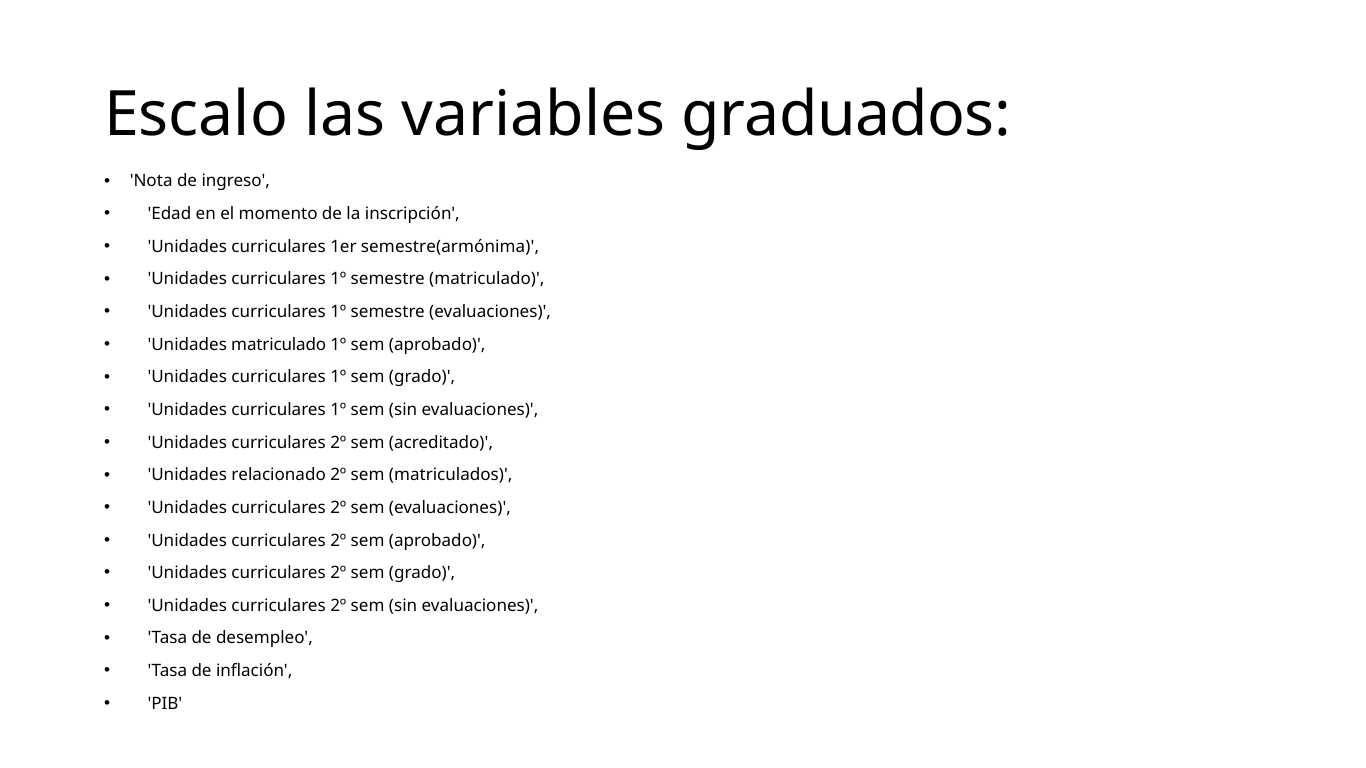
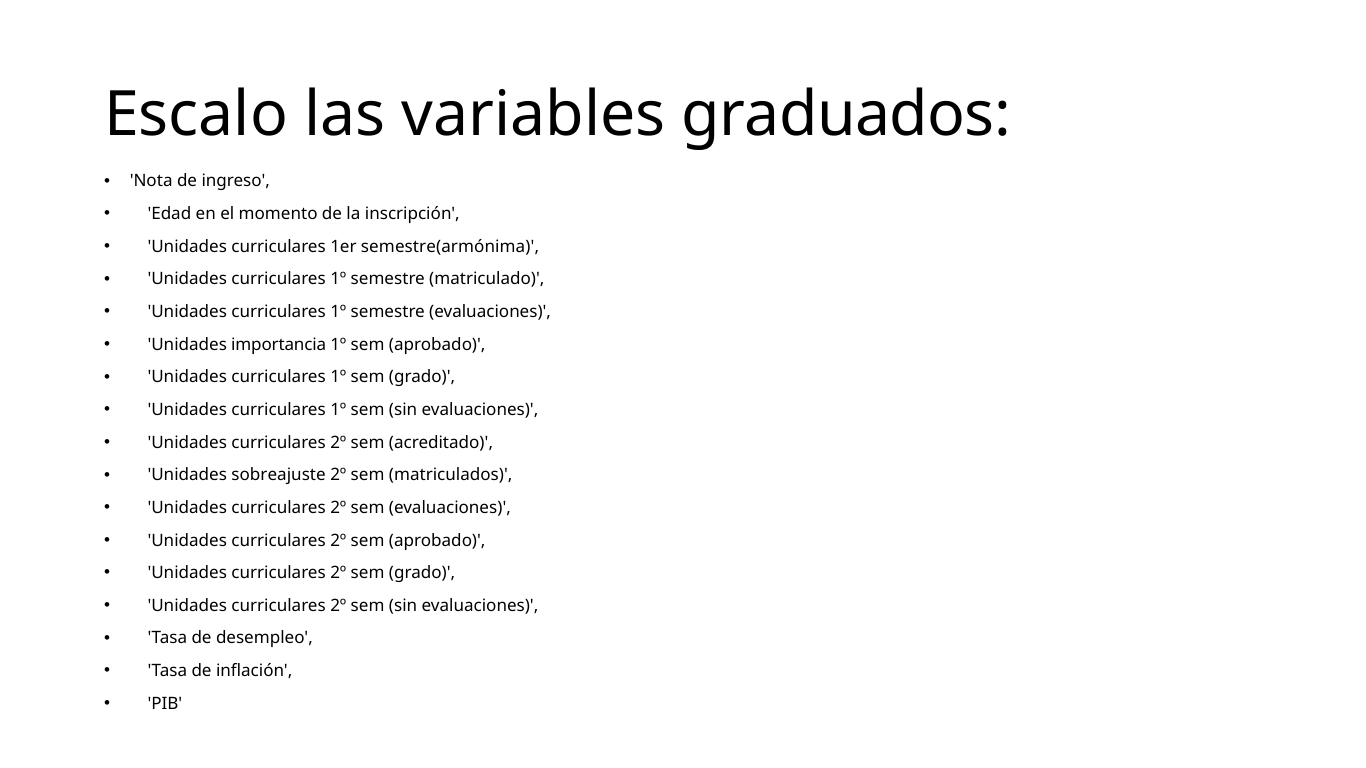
Unidades matriculado: matriculado -> importancia
relacionado: relacionado -> sobreajuste
